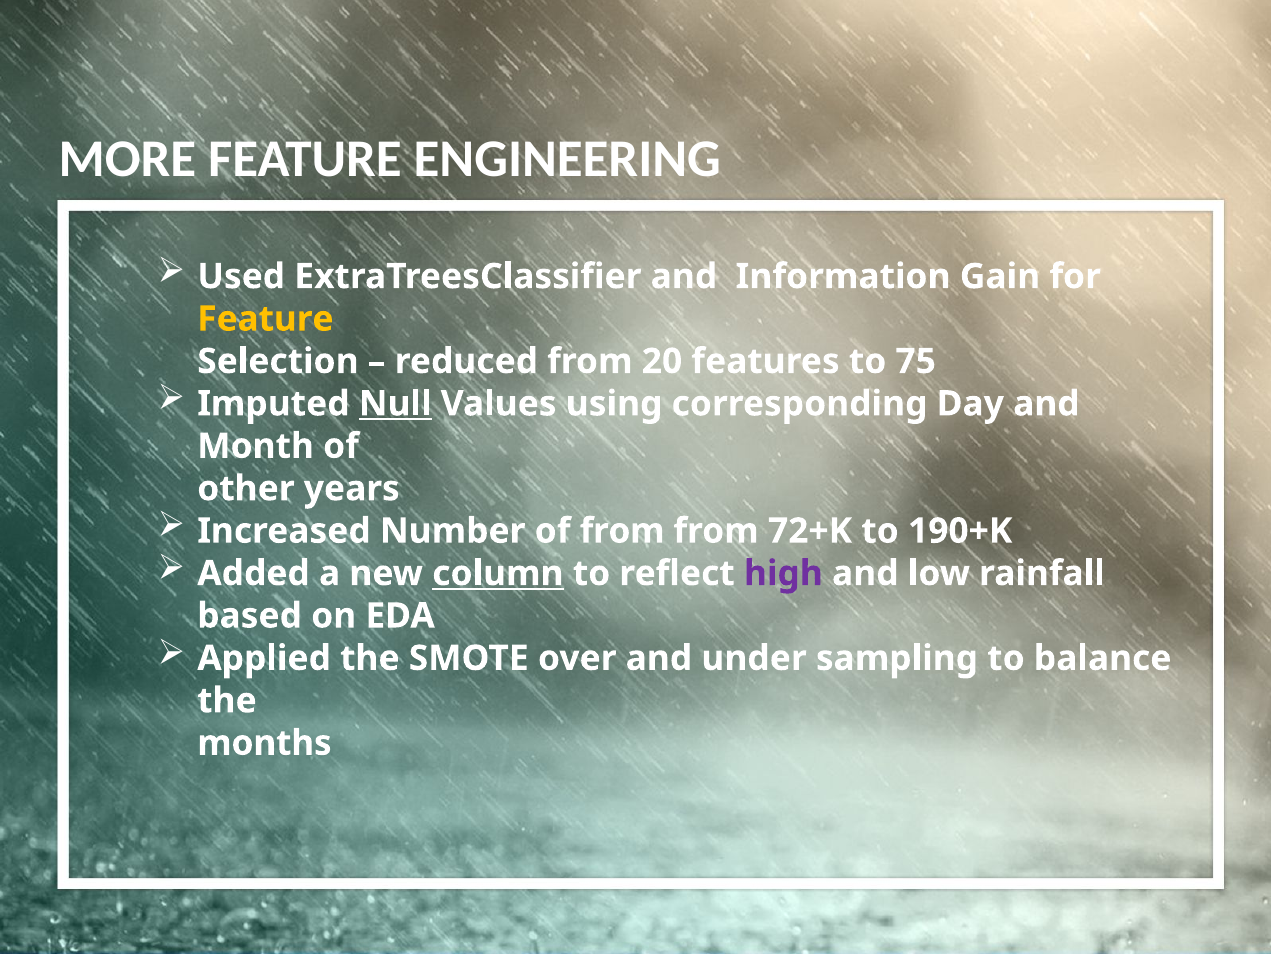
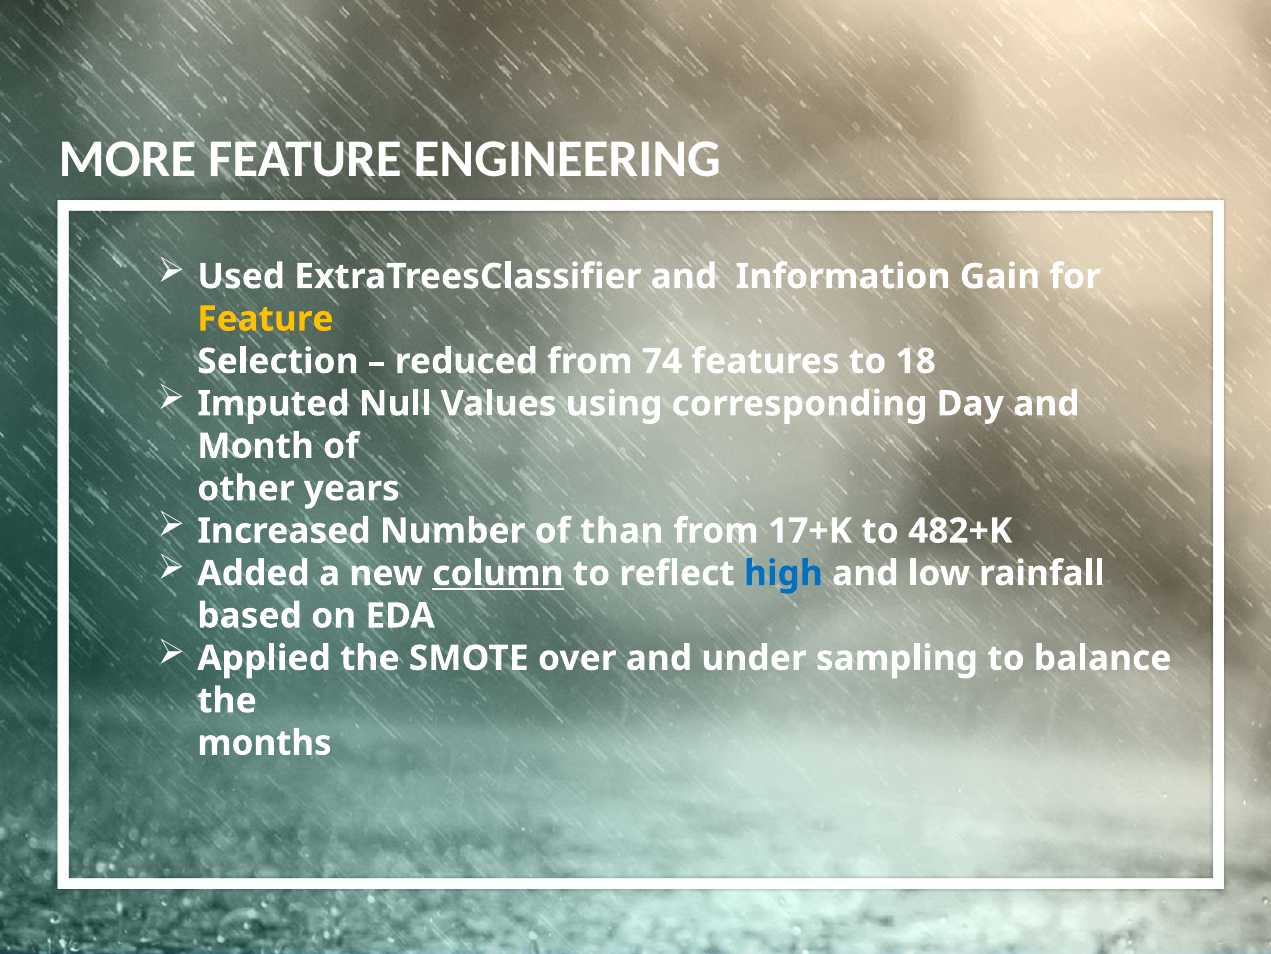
20: 20 -> 74
75: 75 -> 18
Null underline: present -> none
of from: from -> than
72+K: 72+K -> 17+K
190+K: 190+K -> 482+K
high colour: purple -> blue
